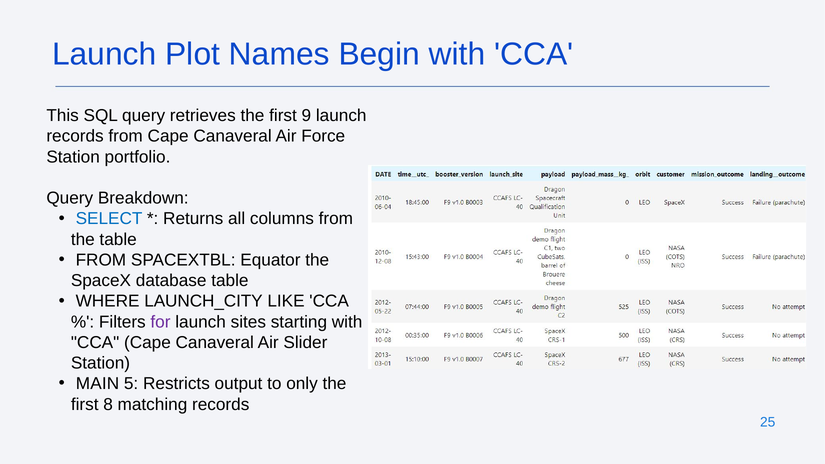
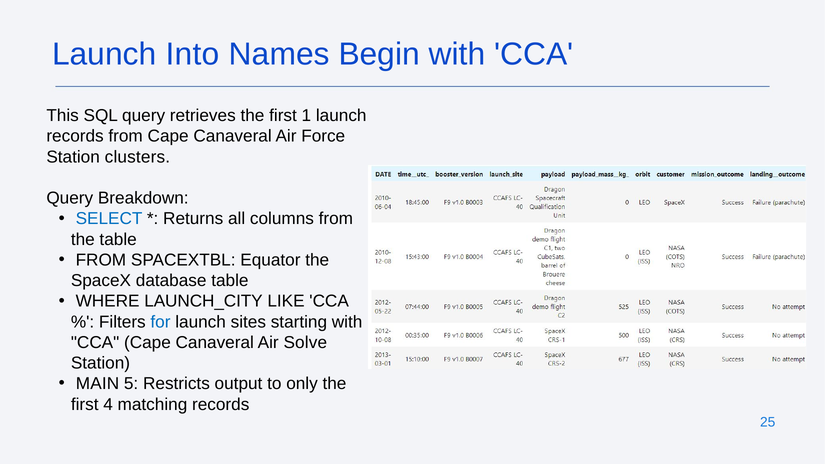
Plot: Plot -> Into
9: 9 -> 1
portfolio: portfolio -> clusters
for colour: purple -> blue
Slider: Slider -> Solve
8: 8 -> 4
